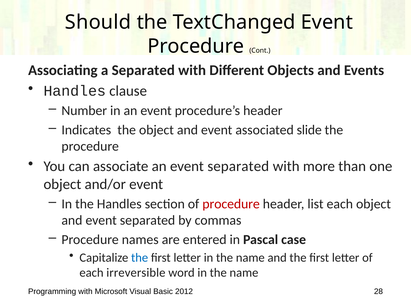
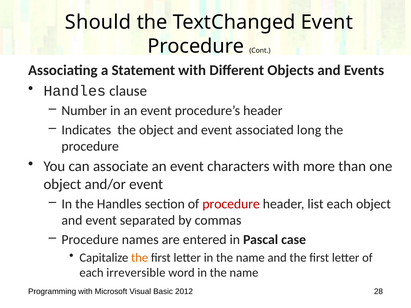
a Separated: Separated -> Statement
slide: slide -> long
an event separated: separated -> characters
the at (140, 258) colour: blue -> orange
